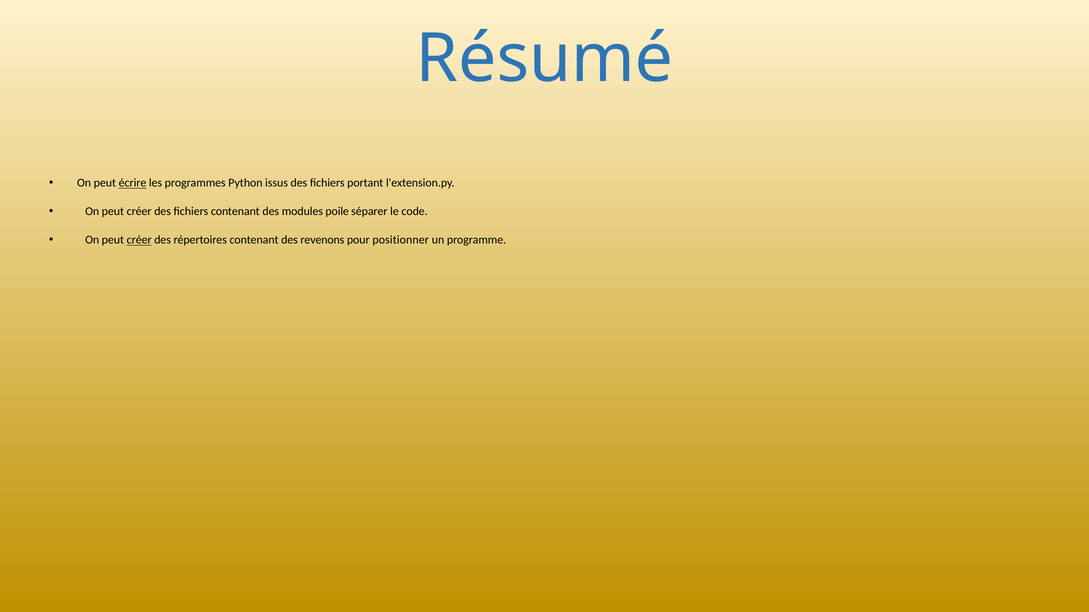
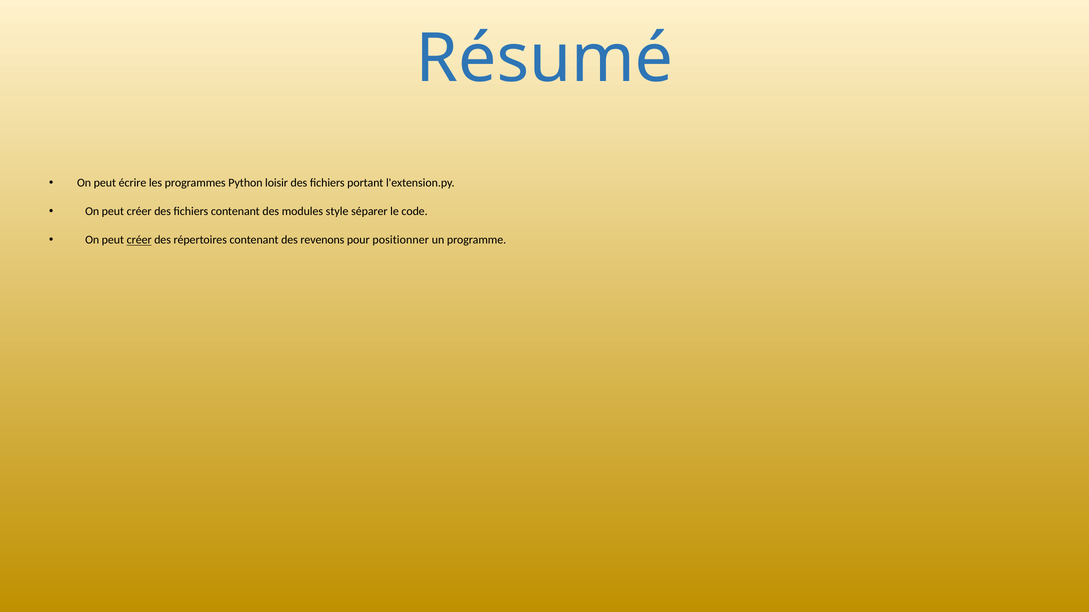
écrire underline: present -> none
issus: issus -> loisir
poile: poile -> style
